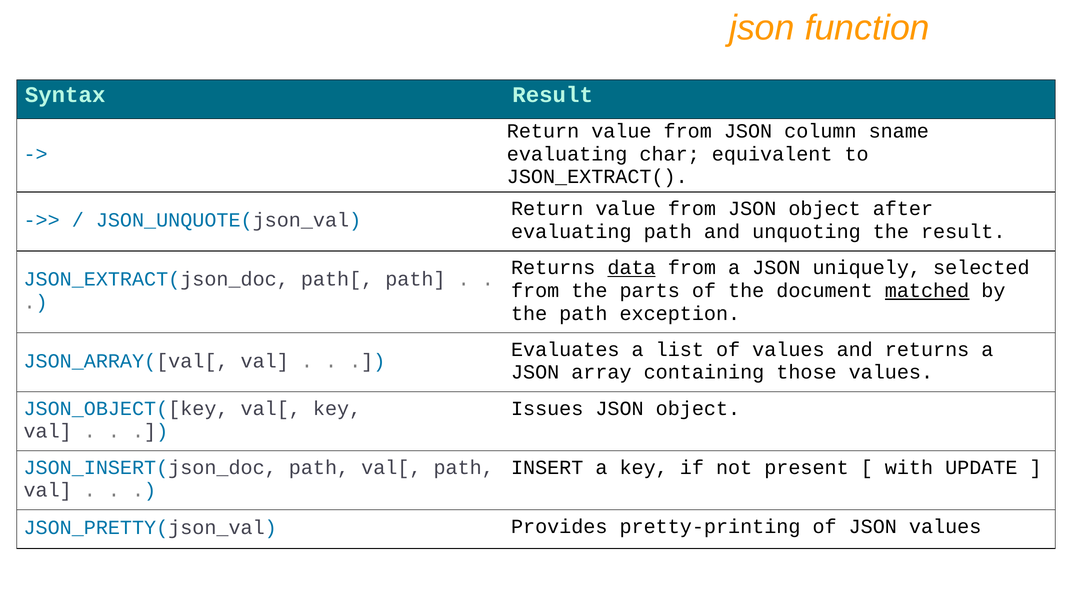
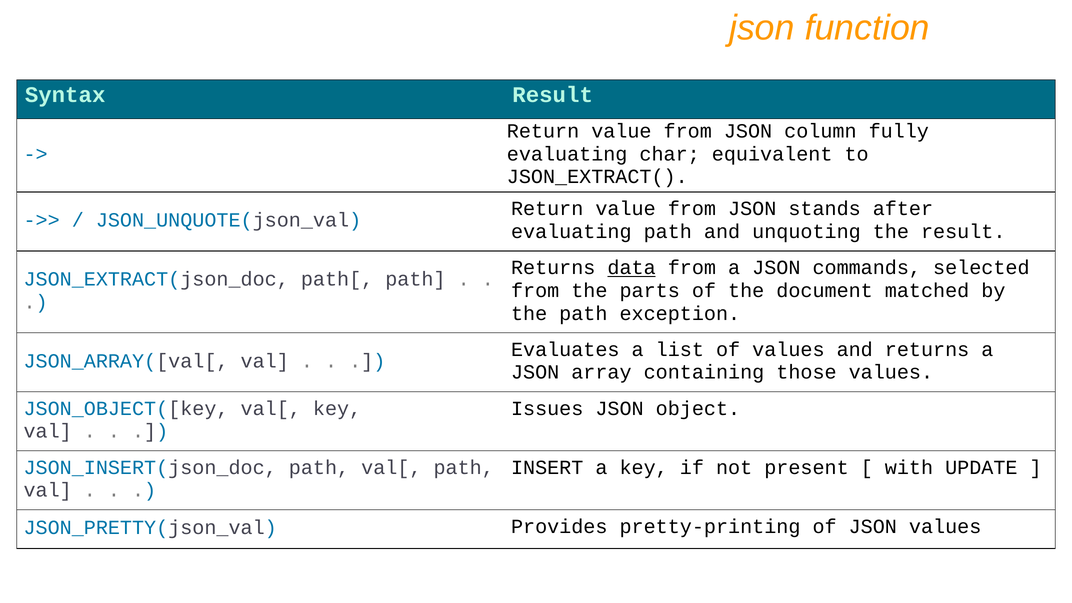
sname: sname -> fully
from JSON object: object -> stands
uniquely: uniquely -> commands
matched underline: present -> none
